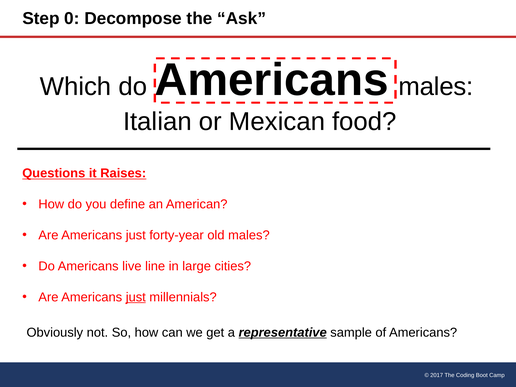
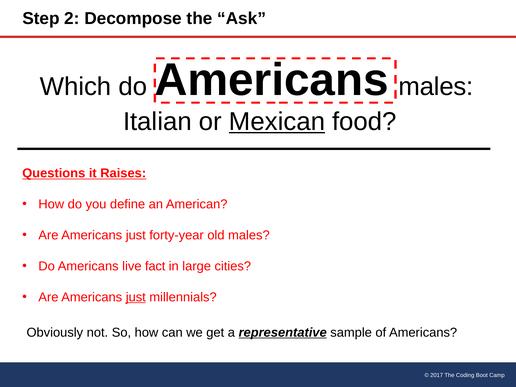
0: 0 -> 2
Mexican underline: none -> present
line: line -> fact
